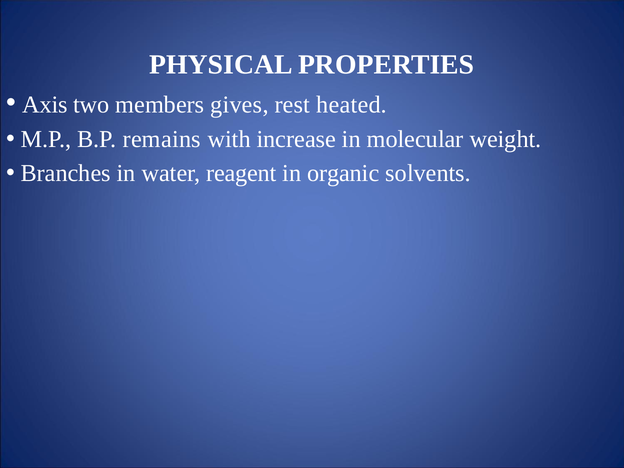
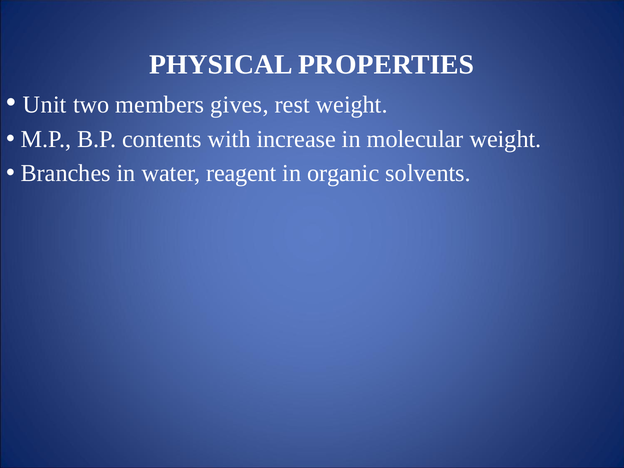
Axis: Axis -> Unit
rest heated: heated -> weight
remains: remains -> contents
